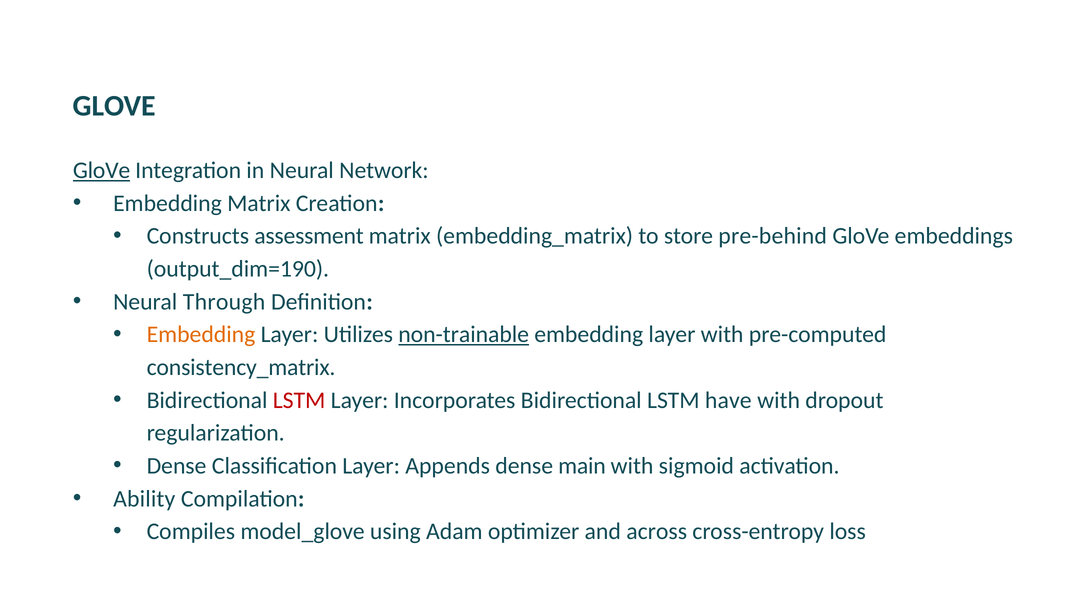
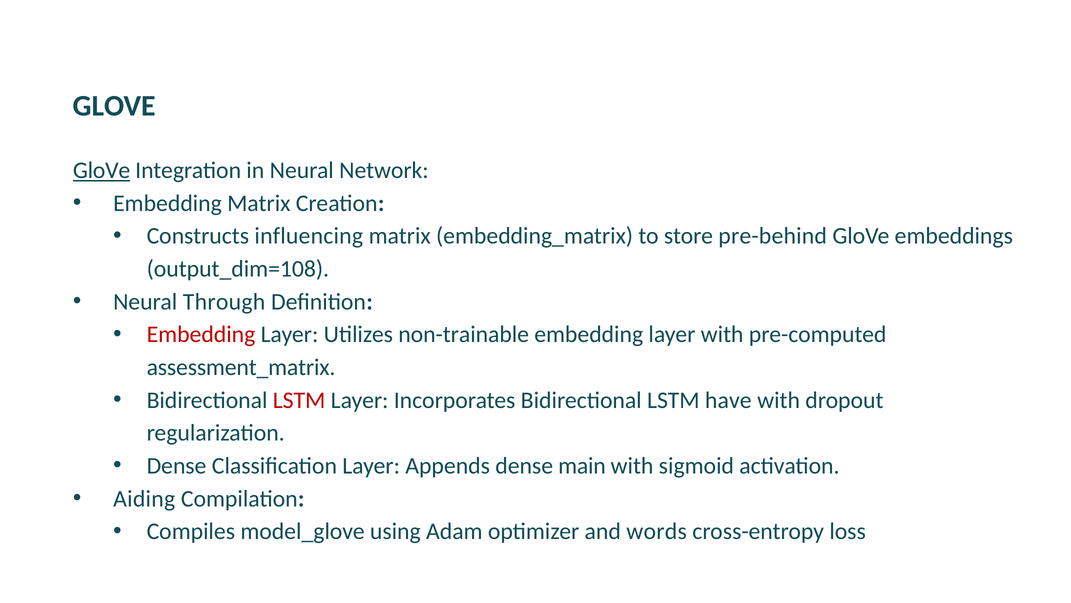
assessment: assessment -> influencing
output_dim=190: output_dim=190 -> output_dim=108
Embedding at (201, 334) colour: orange -> red
non-trainable underline: present -> none
consistency_matrix: consistency_matrix -> assessment_matrix
Ability: Ability -> Aiding
across: across -> words
